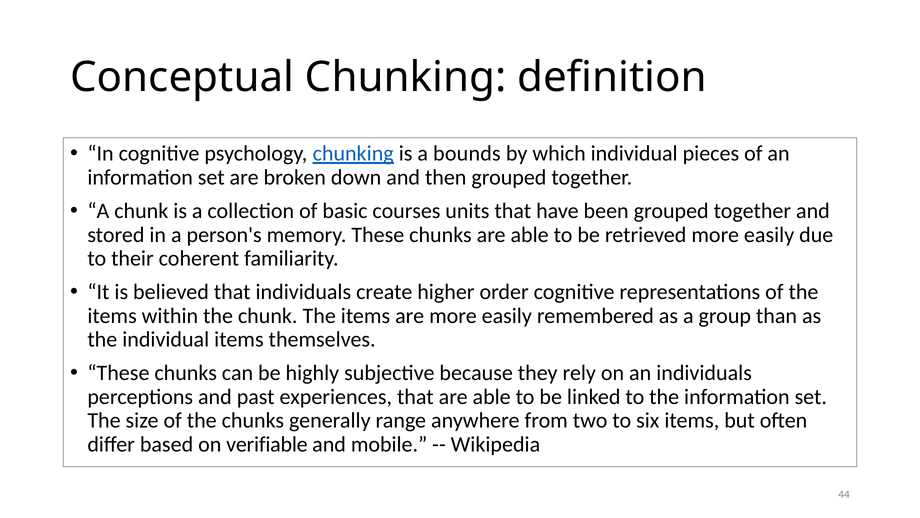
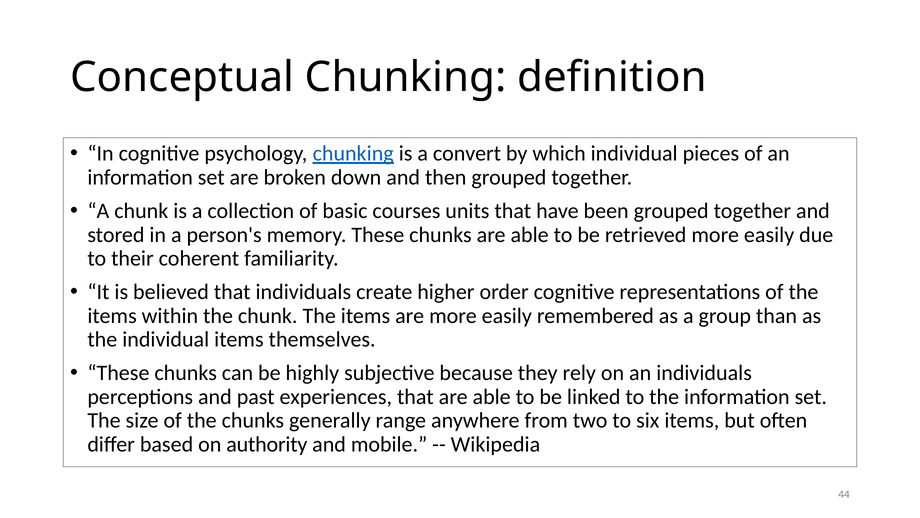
bounds: bounds -> convert
verifiable: verifiable -> authority
